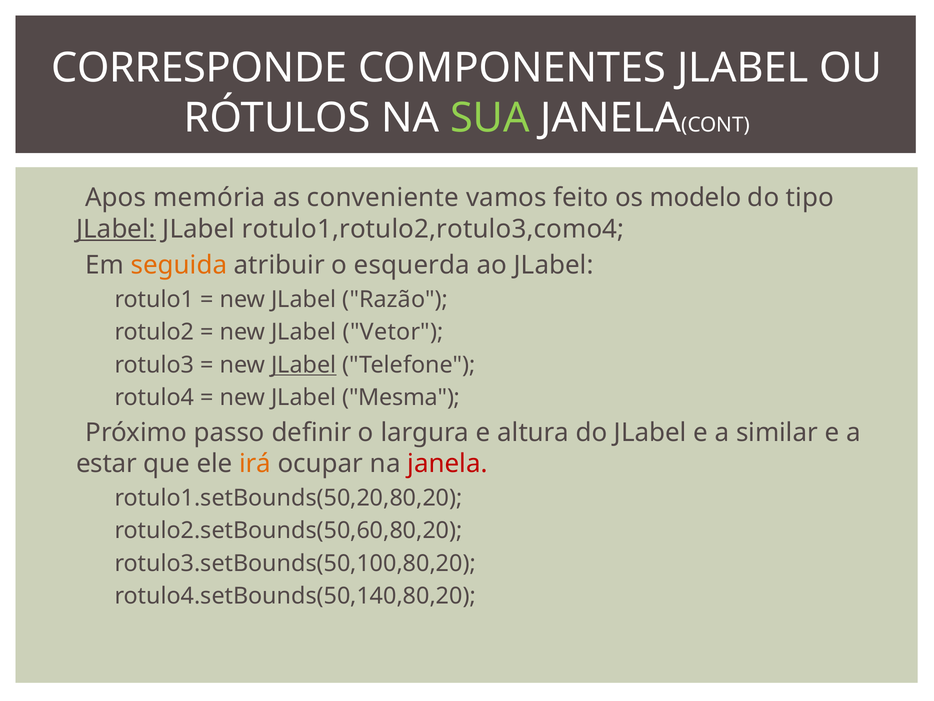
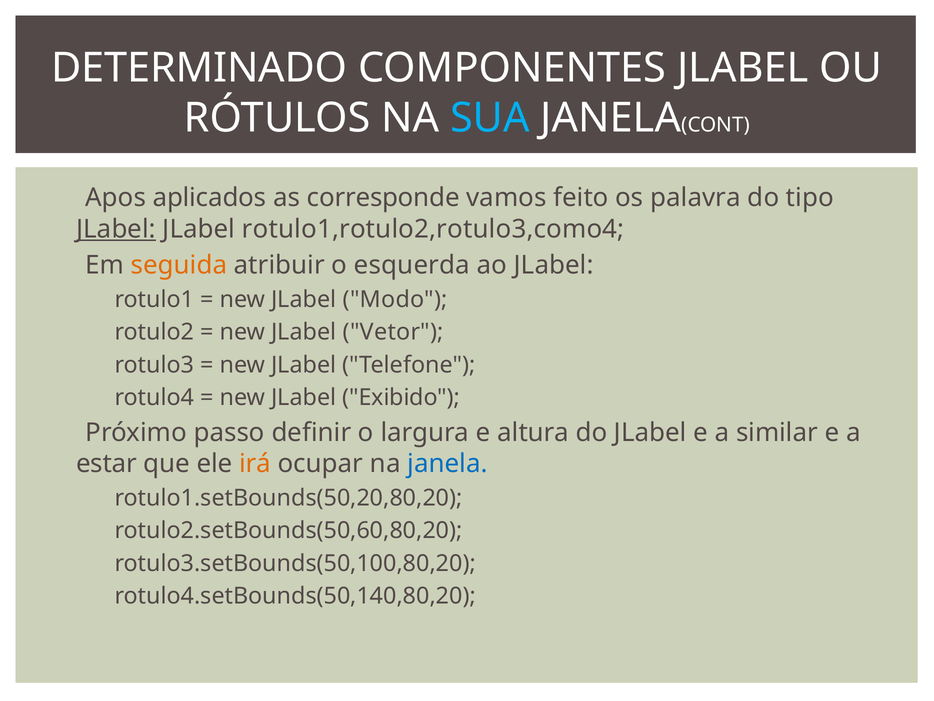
CORRESPONDE: CORRESPONDE -> DETERMINADO
SUA colour: light green -> light blue
memória: memória -> aplicados
conveniente: conveniente -> corresponde
modelo: modelo -> palavra
Razão: Razão -> Modo
JLabel at (304, 365) underline: present -> none
Mesma: Mesma -> Exibido
janela at (447, 464) colour: red -> blue
